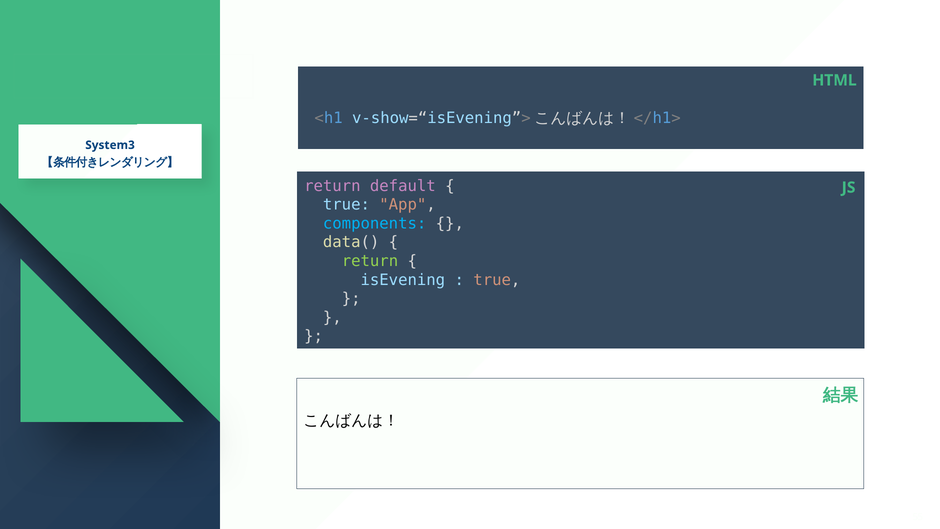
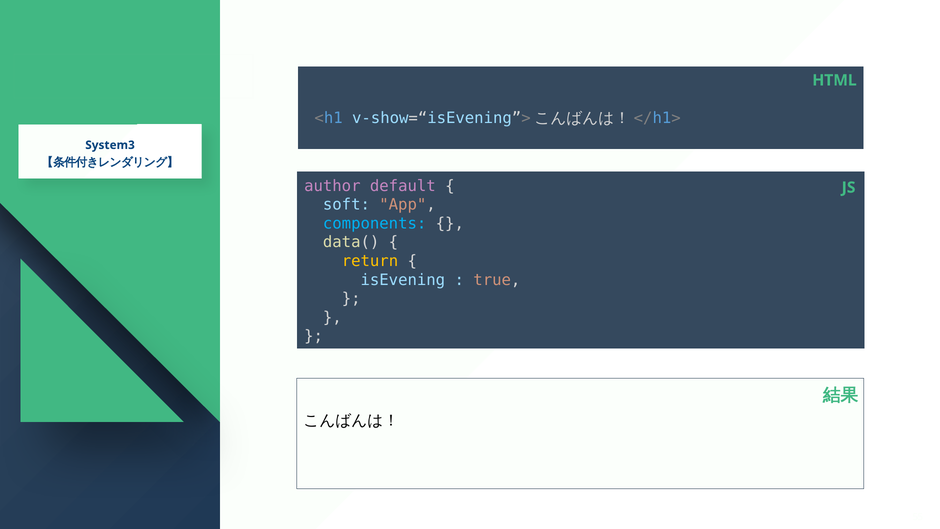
return at (332, 186): return -> author
true at (346, 205): true -> soft
return at (370, 261) colour: light green -> yellow
